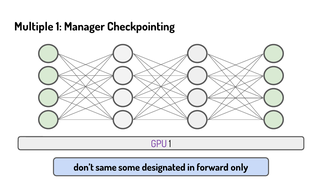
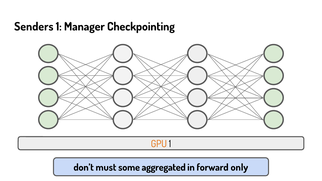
Multiple: Multiple -> Senders
GPU colour: purple -> orange
same: same -> must
designated: designated -> aggregated
